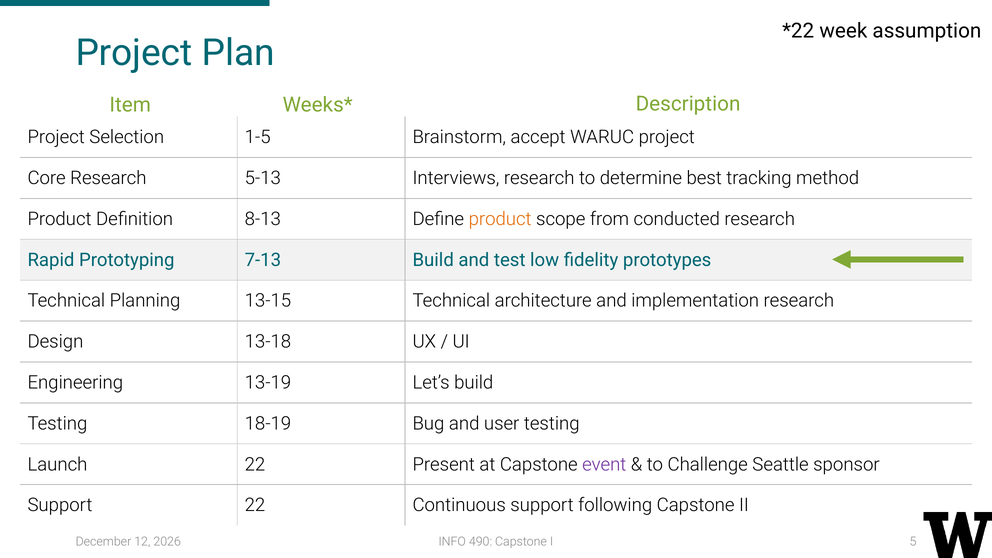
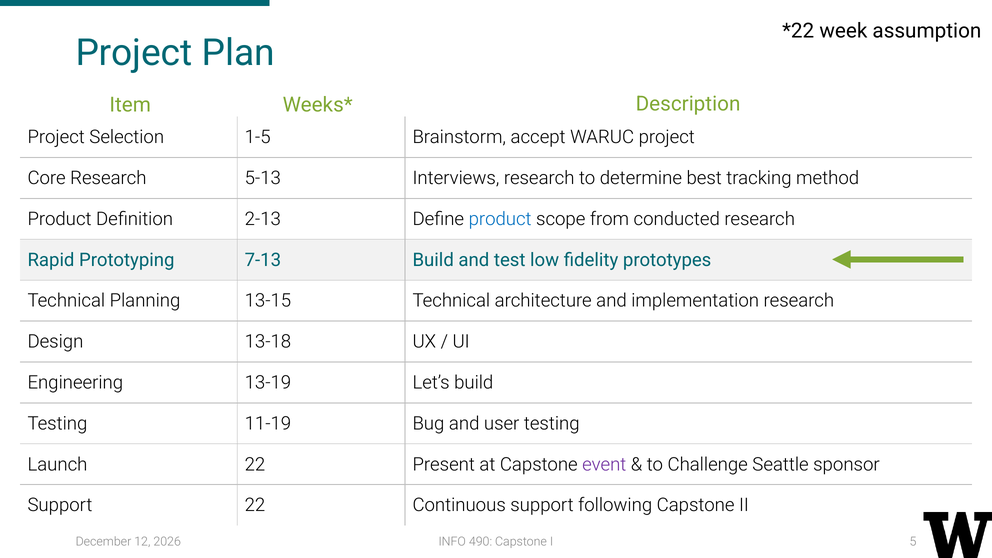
8-13: 8-13 -> 2-13
product at (500, 219) colour: orange -> blue
18-19: 18-19 -> 11-19
